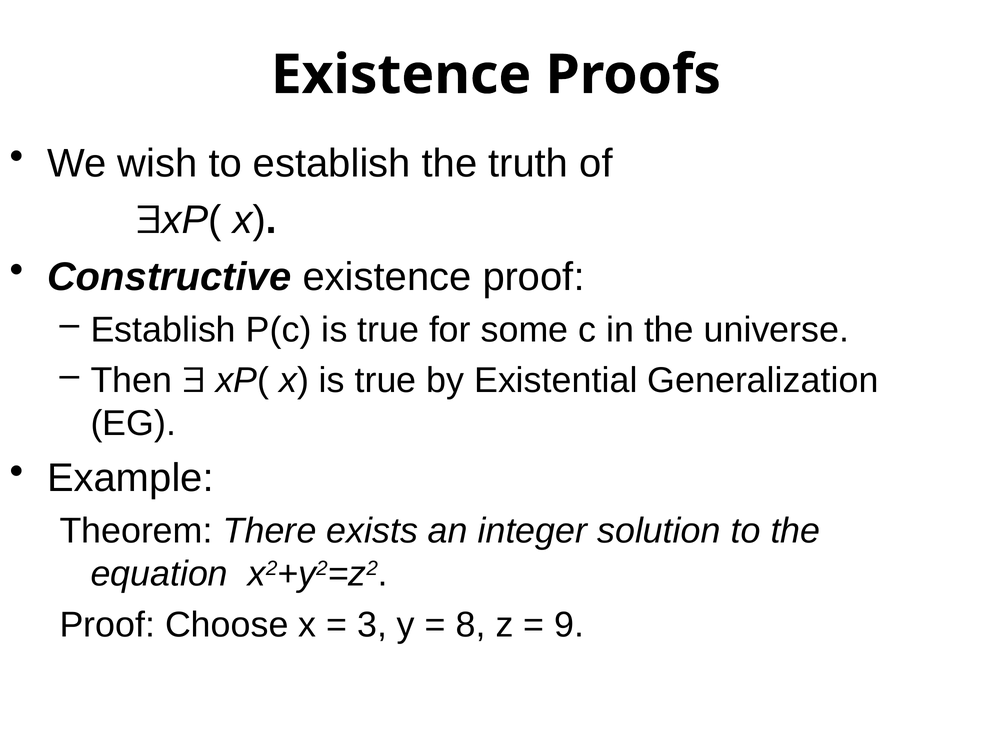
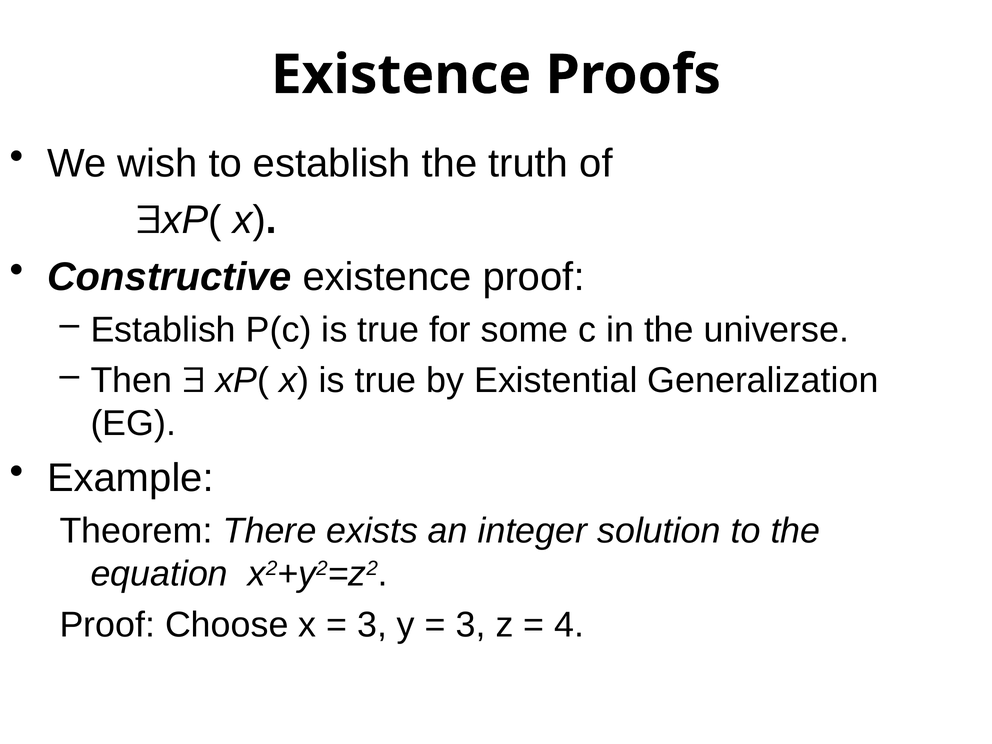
8 at (471, 625): 8 -> 3
9: 9 -> 4
